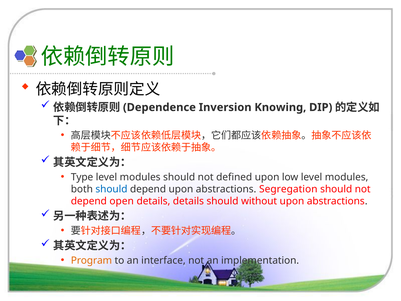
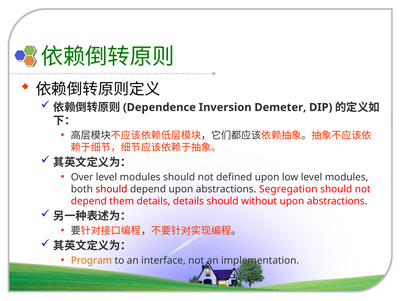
Knowing: Knowing -> Demeter
Type: Type -> Over
should at (111, 189) colour: blue -> red
open: open -> them
